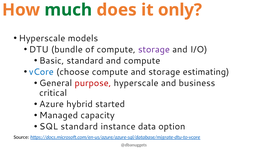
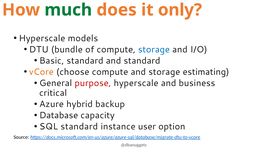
storage at (154, 50) colour: purple -> blue
and compute: compute -> standard
vCore colour: blue -> orange
started: started -> backup
Managed: Managed -> Database
data: data -> user
